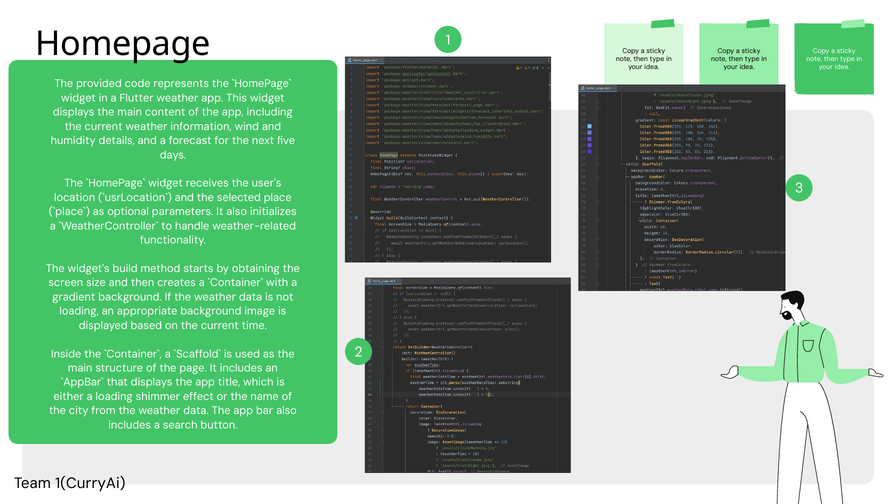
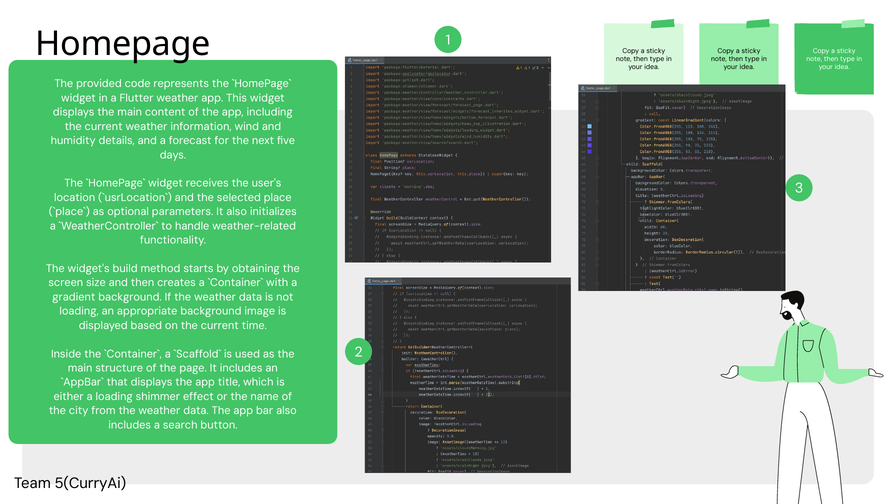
1(CurryAi: 1(CurryAi -> 5(CurryAi
